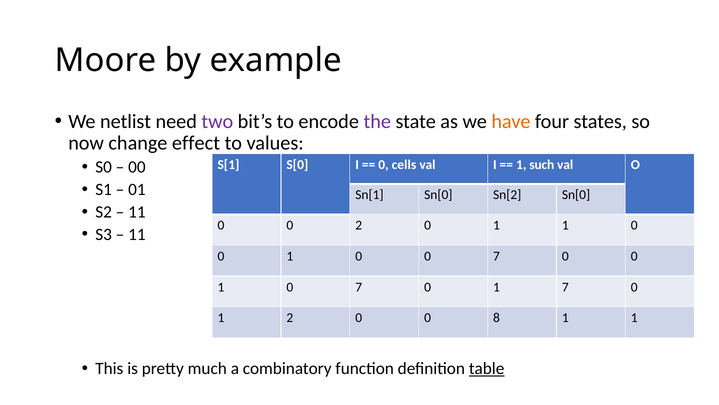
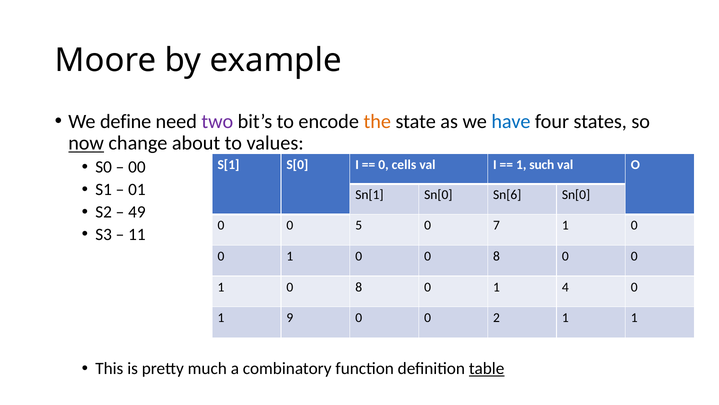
netlist: netlist -> define
the colour: purple -> orange
have colour: orange -> blue
now underline: none -> present
effect: effect -> about
Sn[2: Sn[2 -> Sn[6
11 at (137, 212): 11 -> 49
0 2: 2 -> 5
1 at (496, 225): 1 -> 7
0 0 7: 7 -> 8
1 0 7: 7 -> 8
1 7: 7 -> 4
1 2: 2 -> 9
8: 8 -> 2
